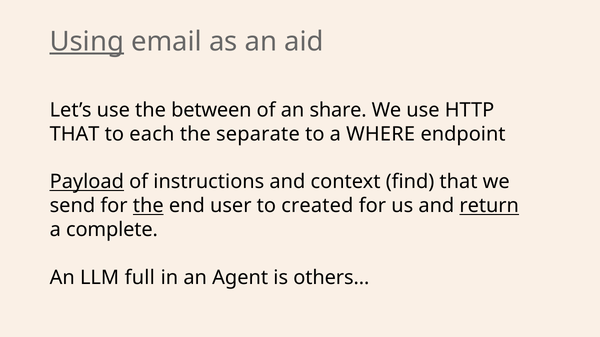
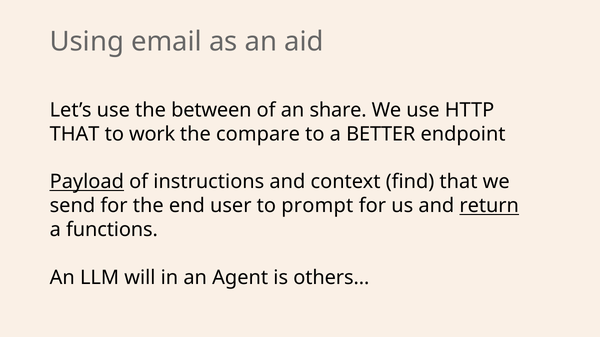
Using underline: present -> none
each: each -> work
separate: separate -> compare
WHERE: WHERE -> BETTER
the at (148, 206) underline: present -> none
created: created -> prompt
complete: complete -> functions
full: full -> will
